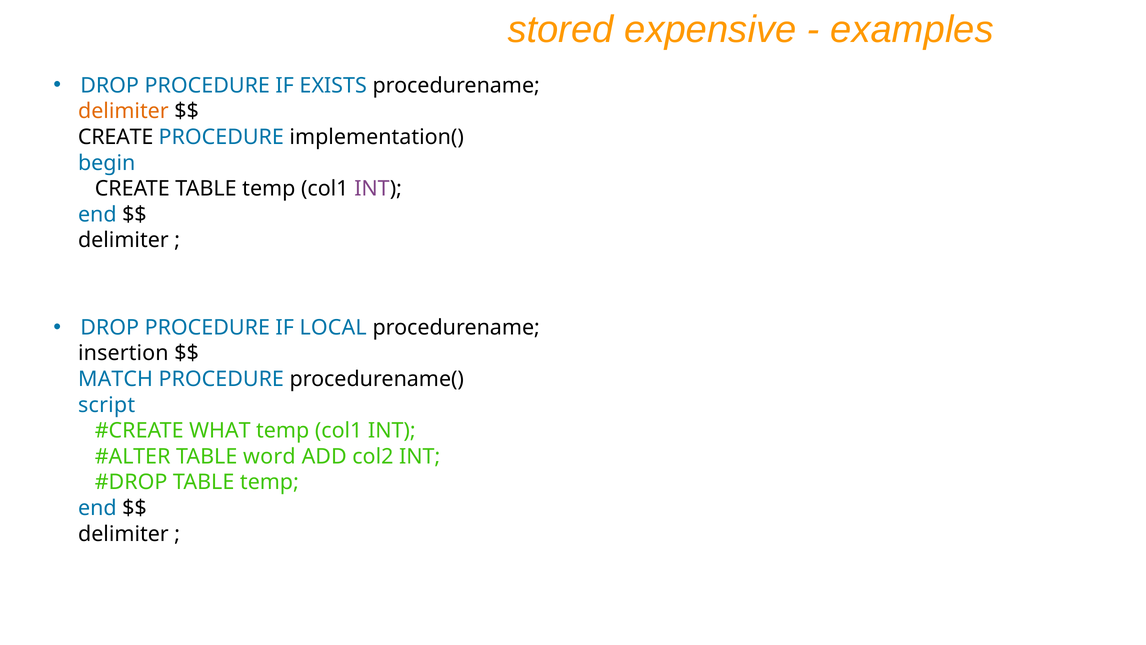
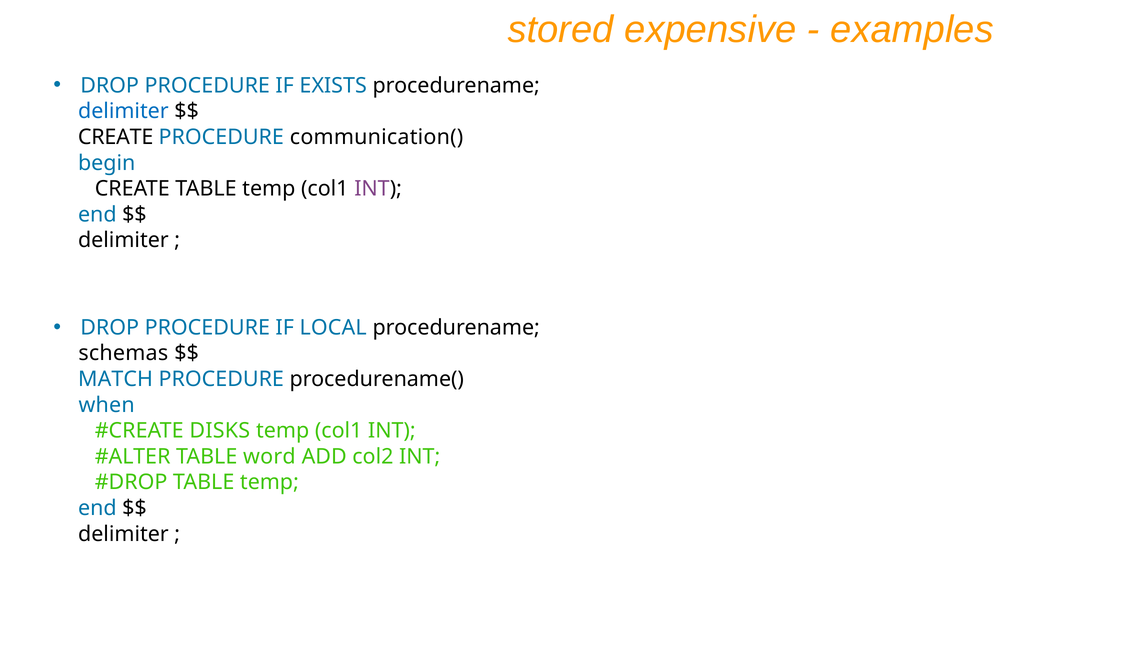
delimiter at (123, 111) colour: orange -> blue
implementation(: implementation( -> communication(
insertion: insertion -> schemas
script: script -> when
WHAT: WHAT -> DISKS
